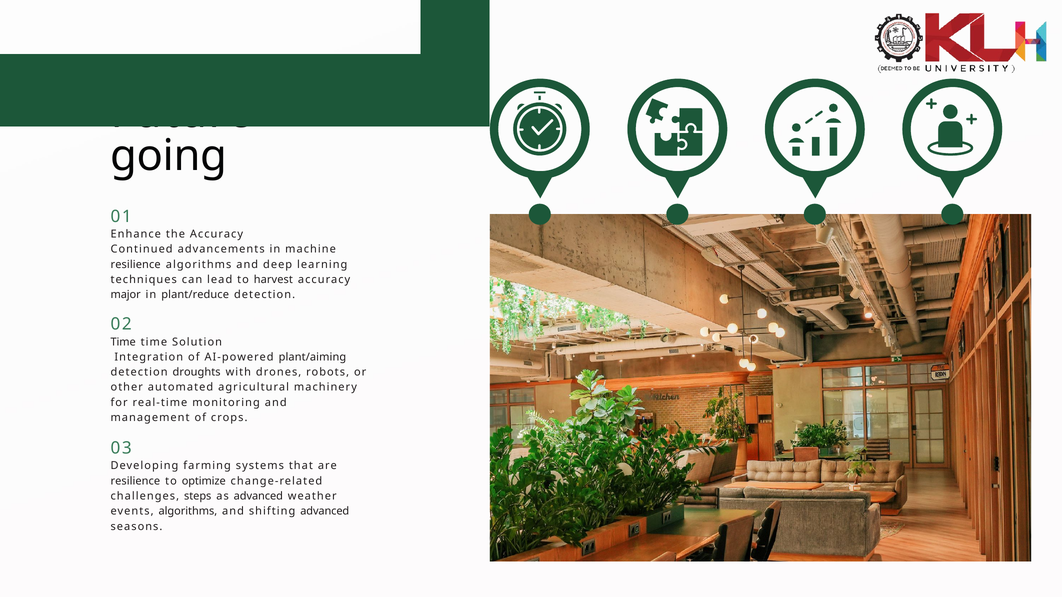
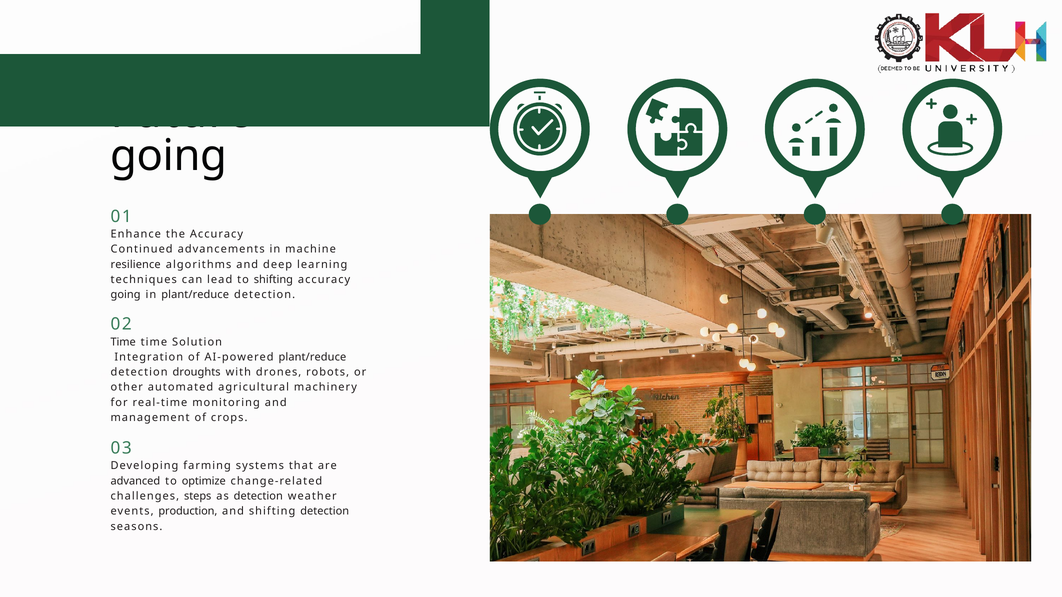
to harvest: harvest -> shifting
major at (126, 295): major -> going
AI-powered plant/aiming: plant/aiming -> plant/reduce
resilience at (135, 481): resilience -> advanced
as advanced: advanced -> detection
events algorithms: algorithms -> production
shifting advanced: advanced -> detection
